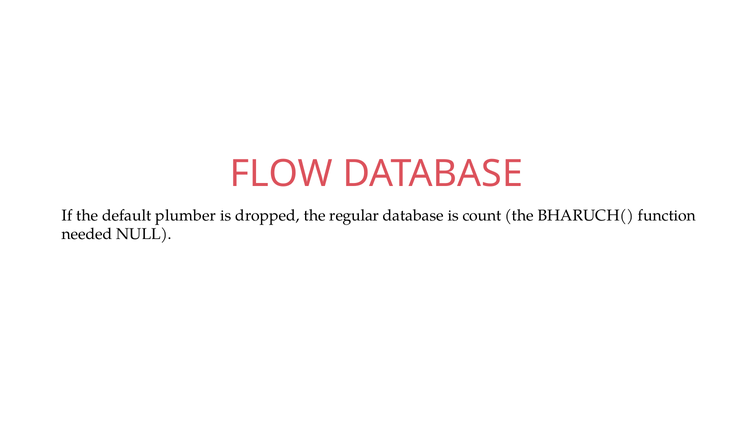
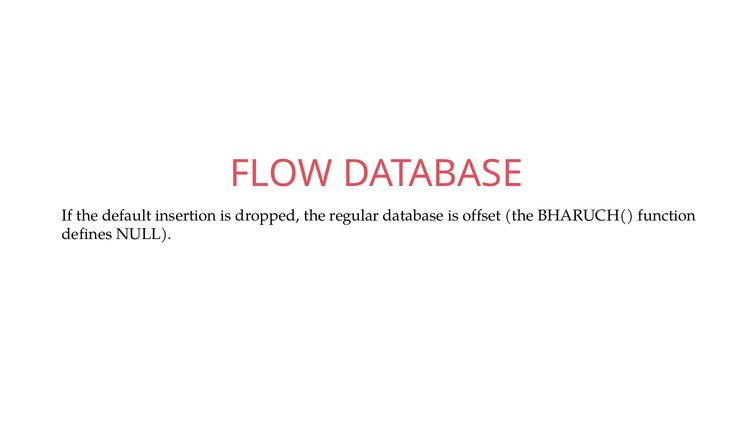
plumber: plumber -> insertion
count: count -> offset
needed: needed -> defines
